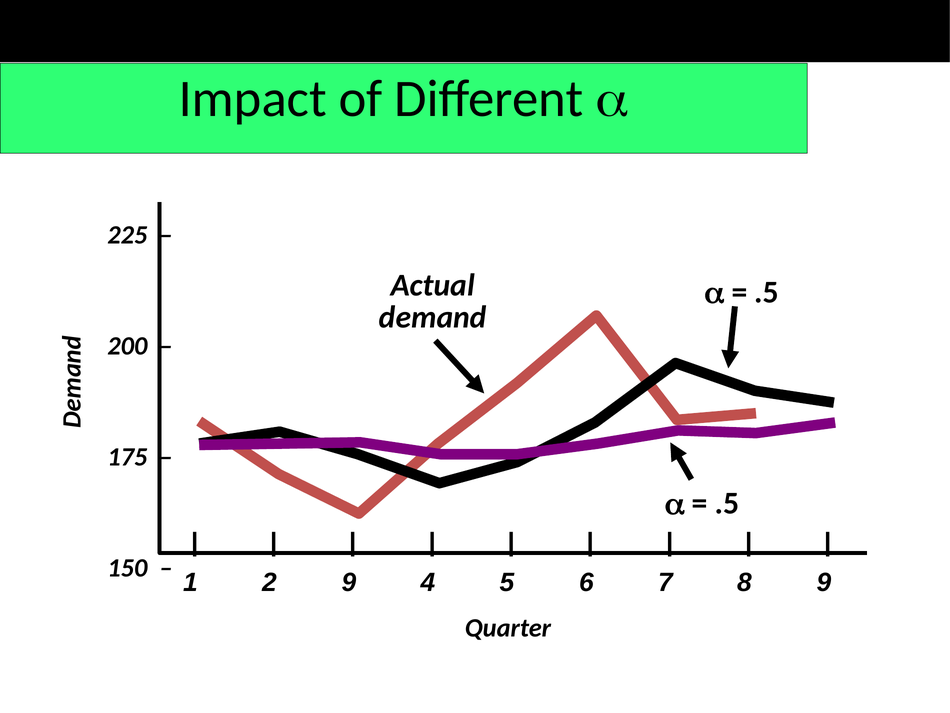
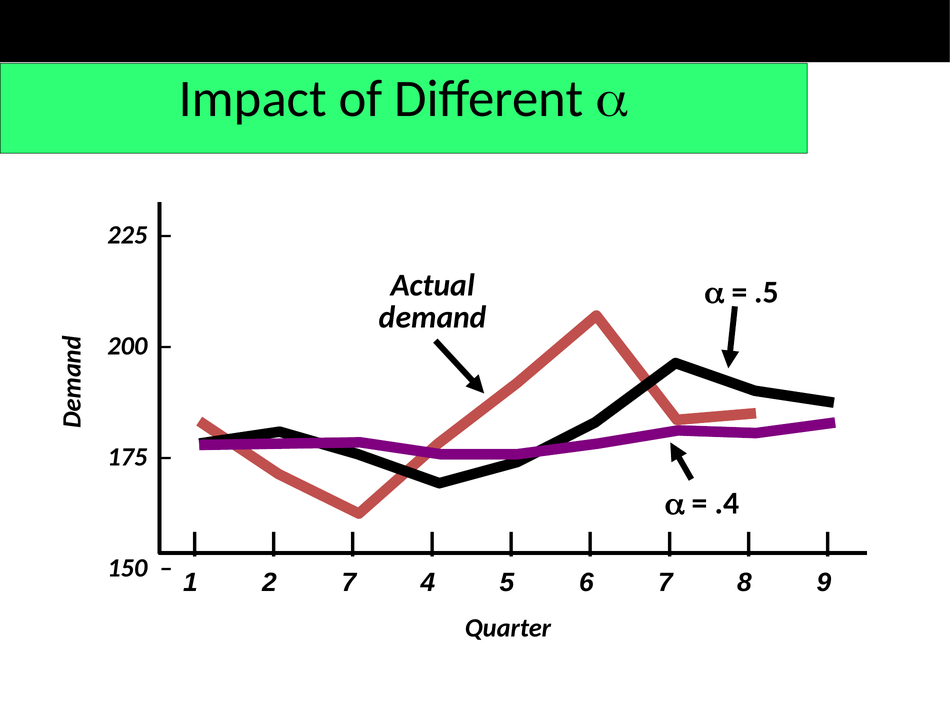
.5 at (727, 503): .5 -> .4
2 9: 9 -> 7
